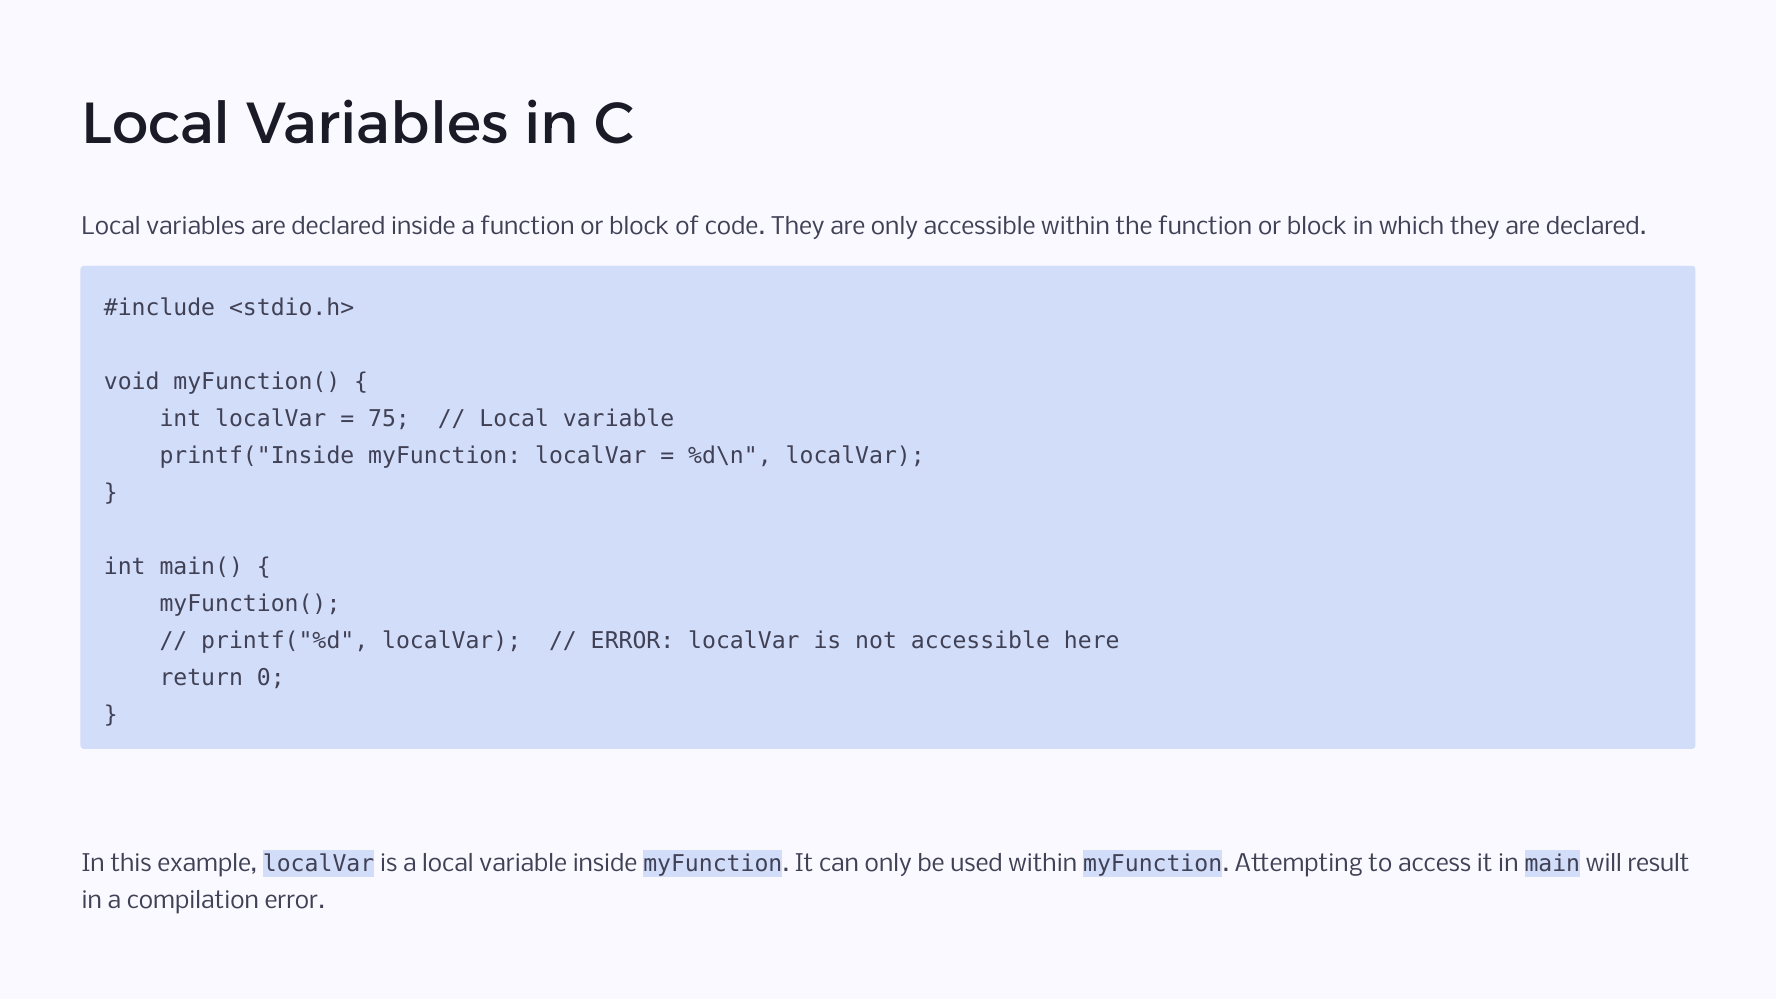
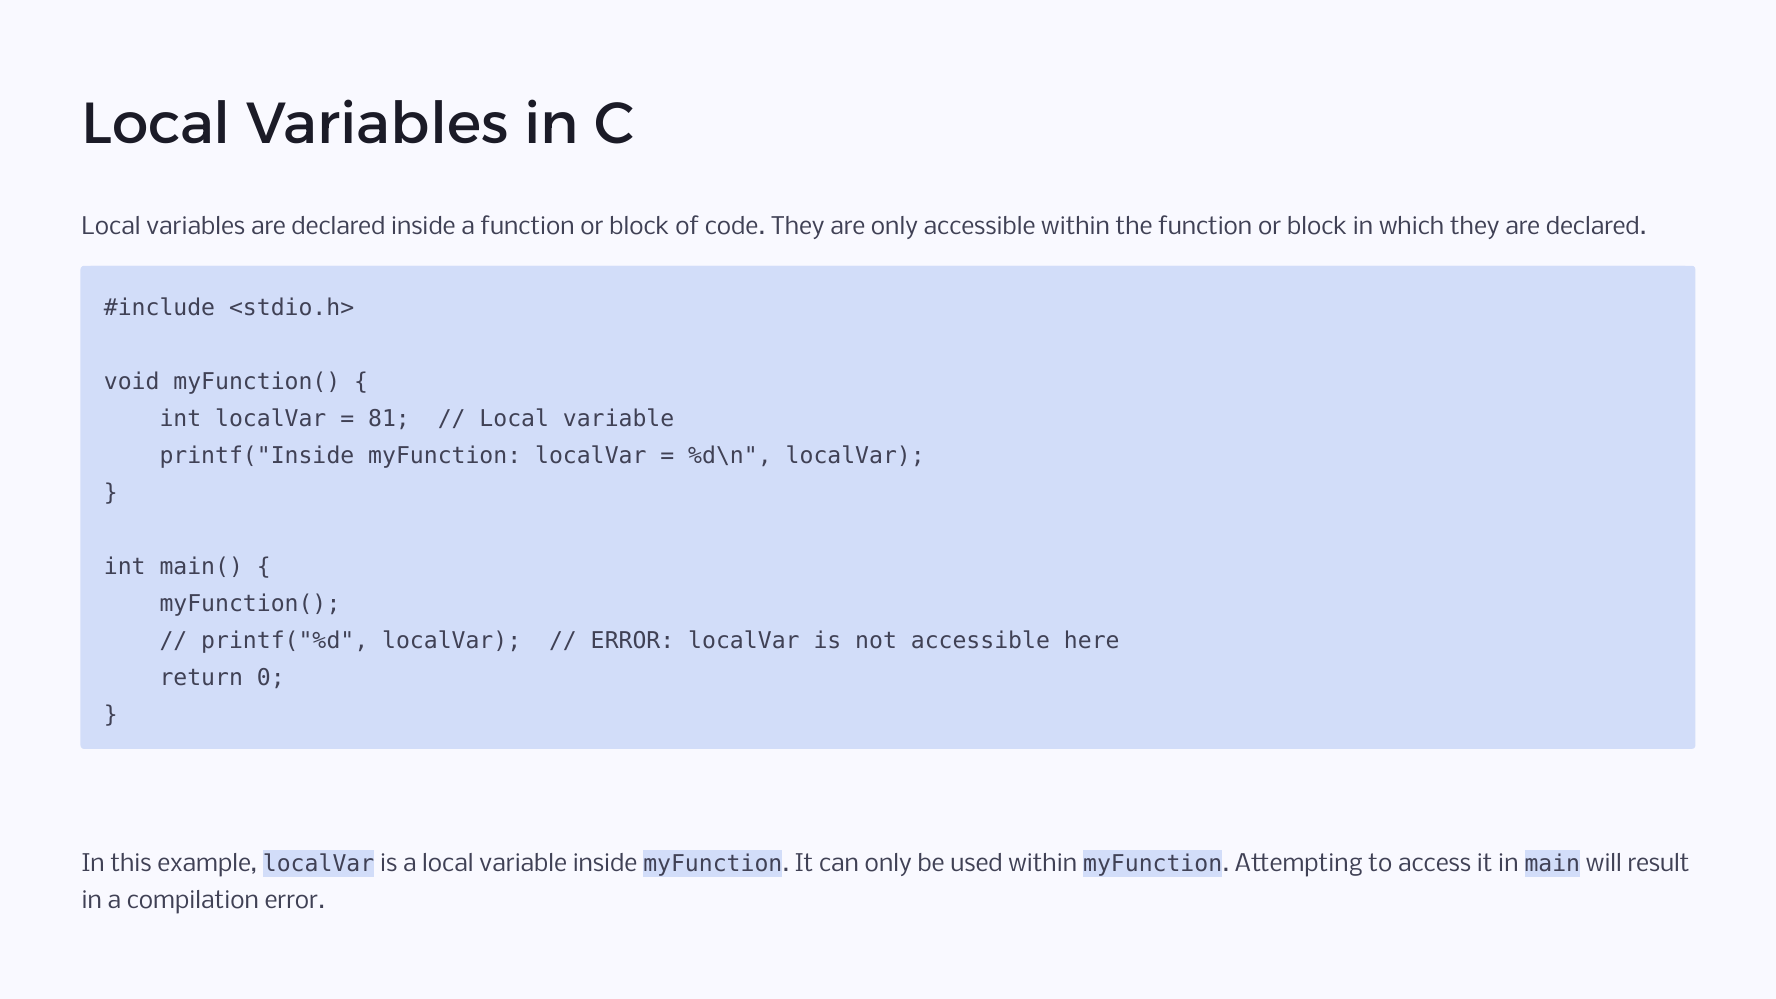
75: 75 -> 81
